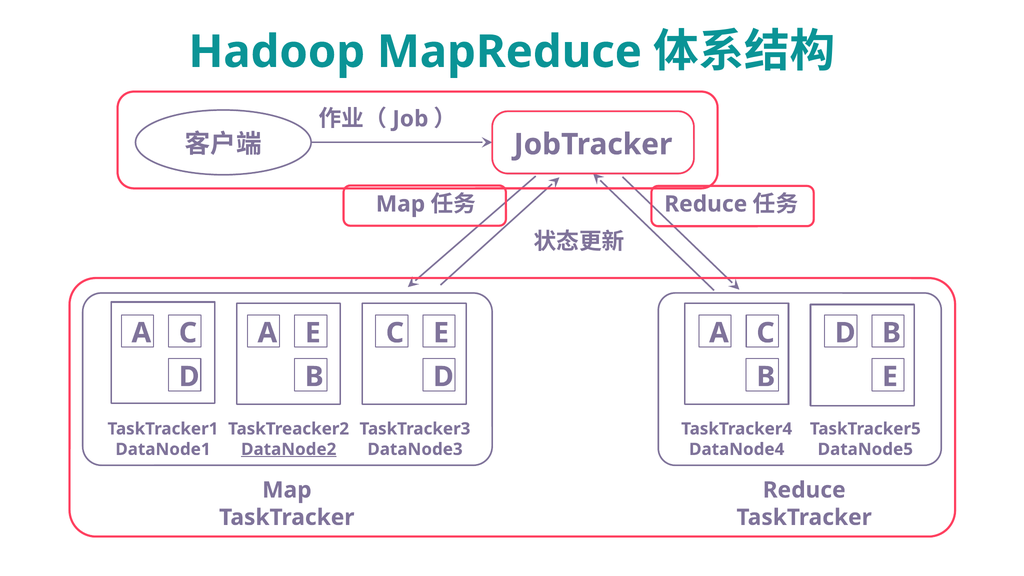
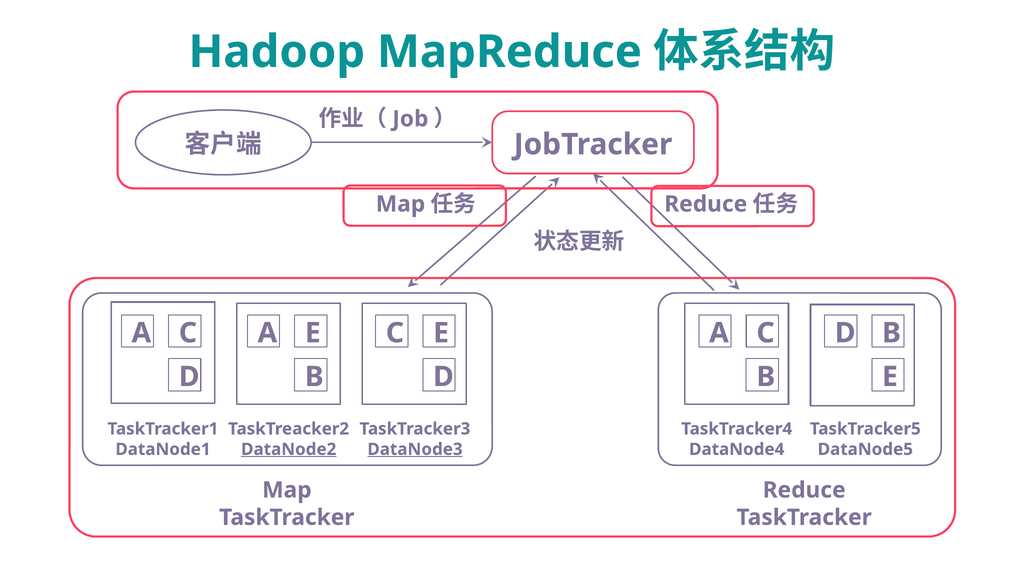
DataNode3 underline: none -> present
